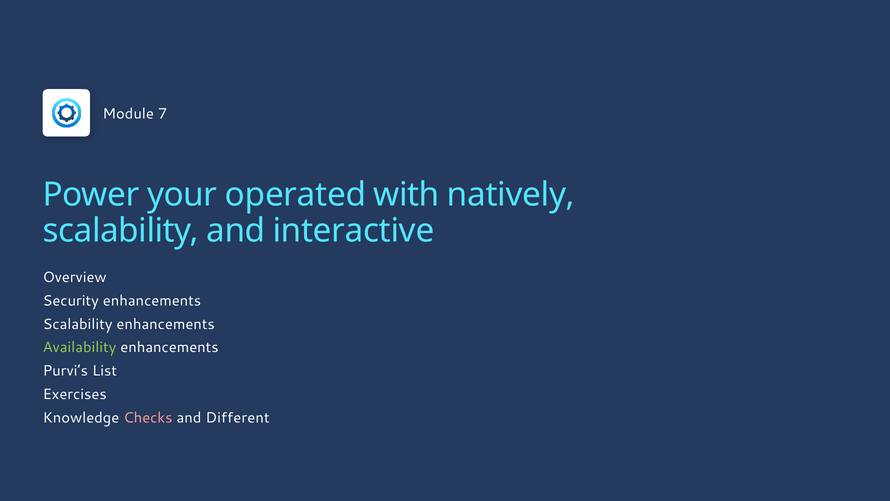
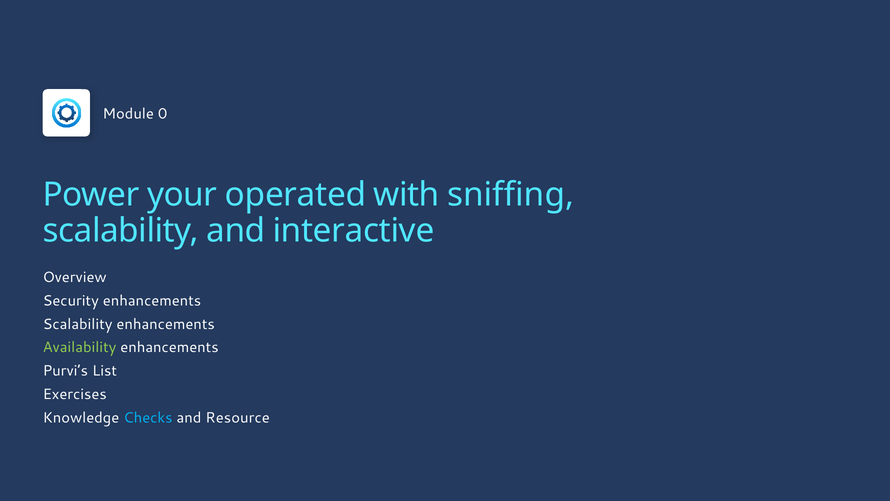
7: 7 -> 0
natively: natively -> sniffing
Checks colour: pink -> light blue
Different: Different -> Resource
